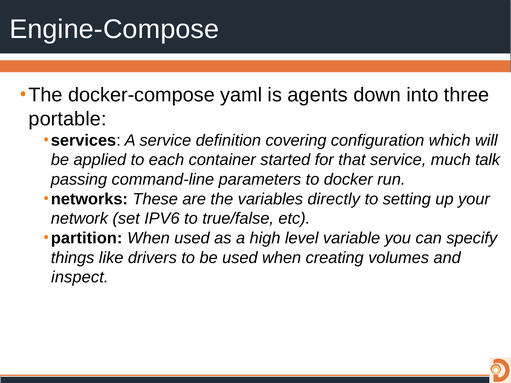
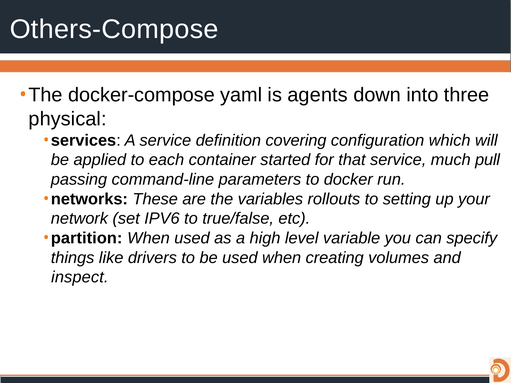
Engine-Compose: Engine-Compose -> Others-Compose
portable: portable -> physical
talk: talk -> pull
directly: directly -> rollouts
